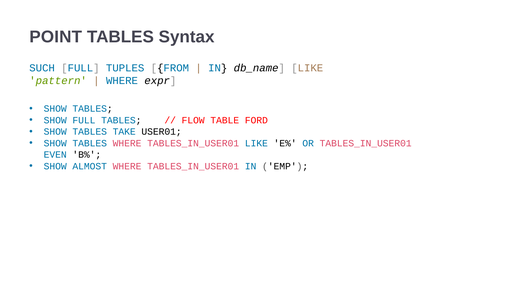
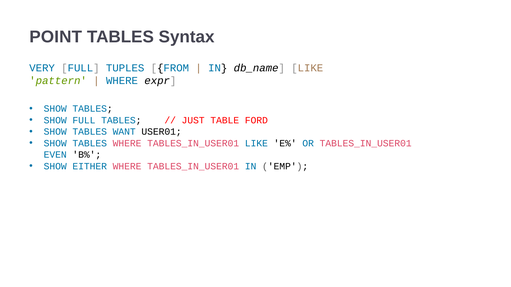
SUCH: SUCH -> VERY
FLOW: FLOW -> JUST
TAKE: TAKE -> WANT
ALMOST: ALMOST -> EITHER
